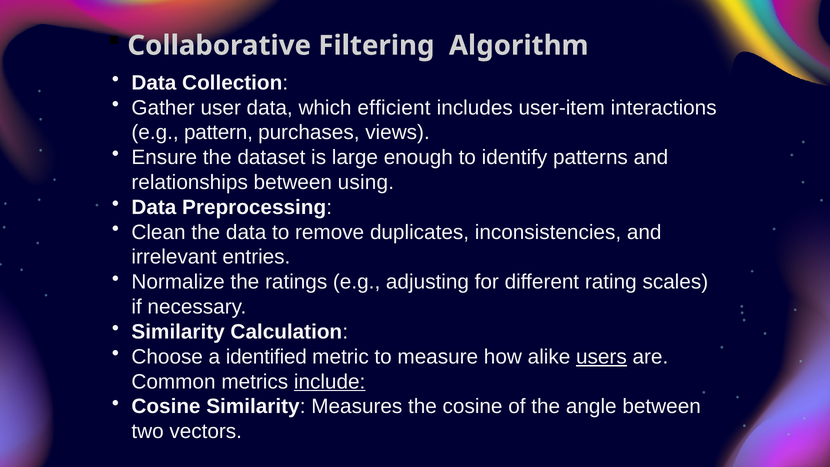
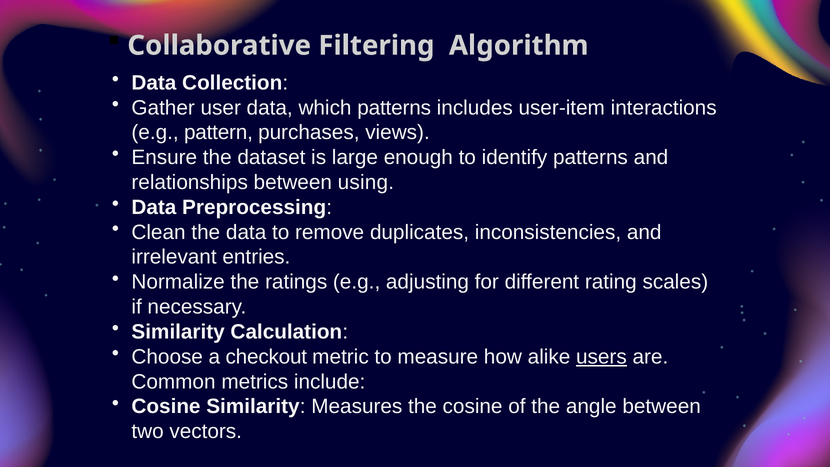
which efficient: efficient -> patterns
identified: identified -> checkout
include underline: present -> none
